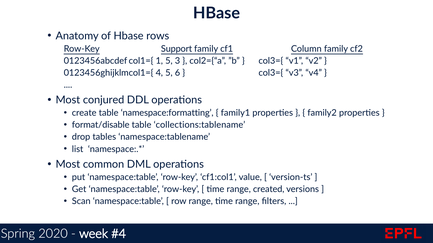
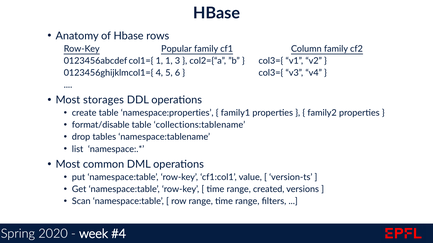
Support: Support -> Popular
1 5: 5 -> 1
conjured: conjured -> storages
namespace:formatting: namespace:formatting -> namespace:properties
